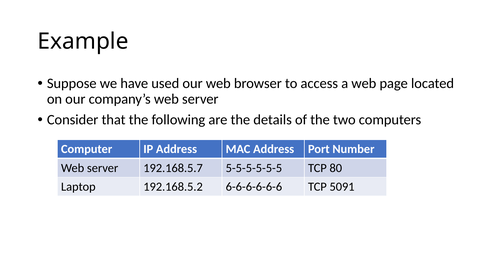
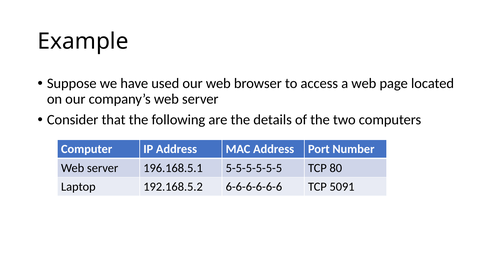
192.168.5.7: 192.168.5.7 -> 196.168.5.1
